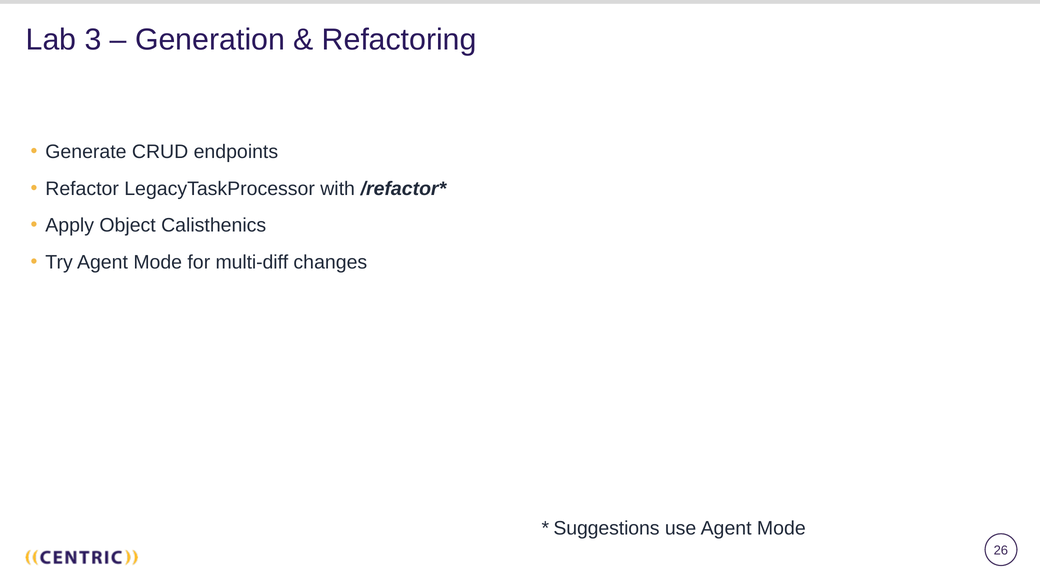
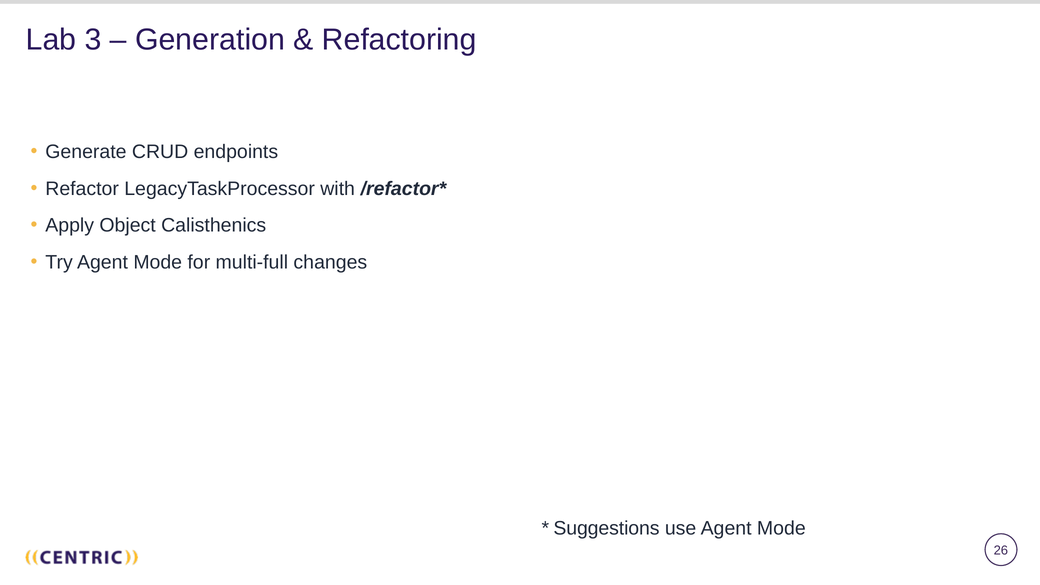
multi-diff: multi-diff -> multi-full
